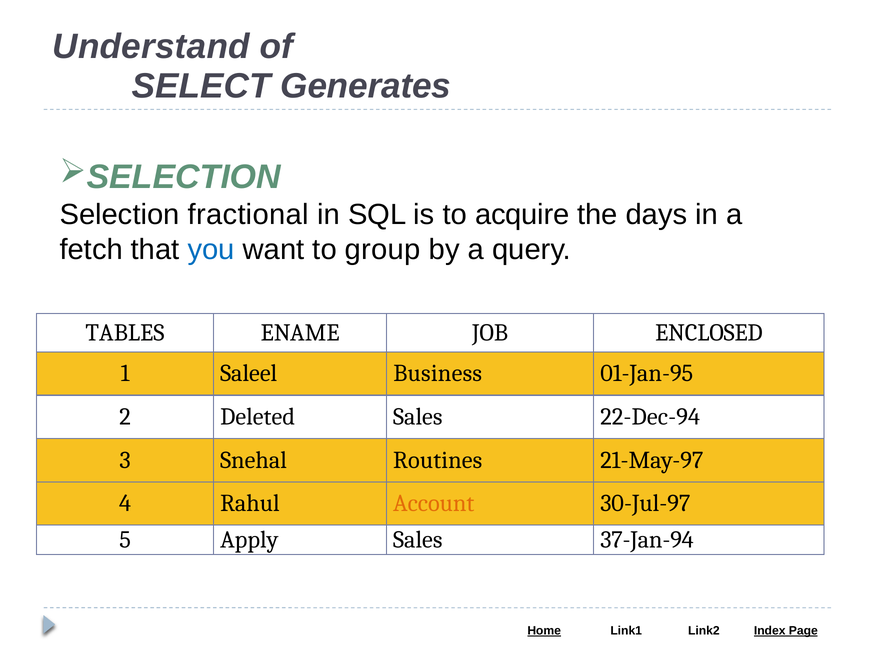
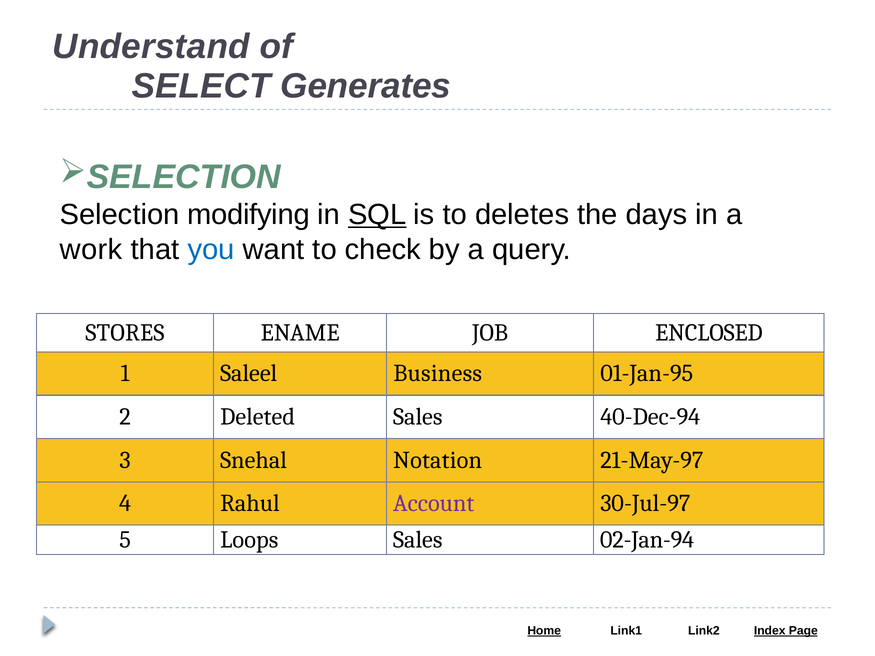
fractional: fractional -> modifying
SQL underline: none -> present
acquire: acquire -> deletes
fetch: fetch -> work
group: group -> check
TABLES: TABLES -> STORES
22-Dec-94: 22-Dec-94 -> 40-Dec-94
Routines: Routines -> Notation
Account colour: orange -> purple
Apply: Apply -> Loops
37-Jan-94: 37-Jan-94 -> 02-Jan-94
